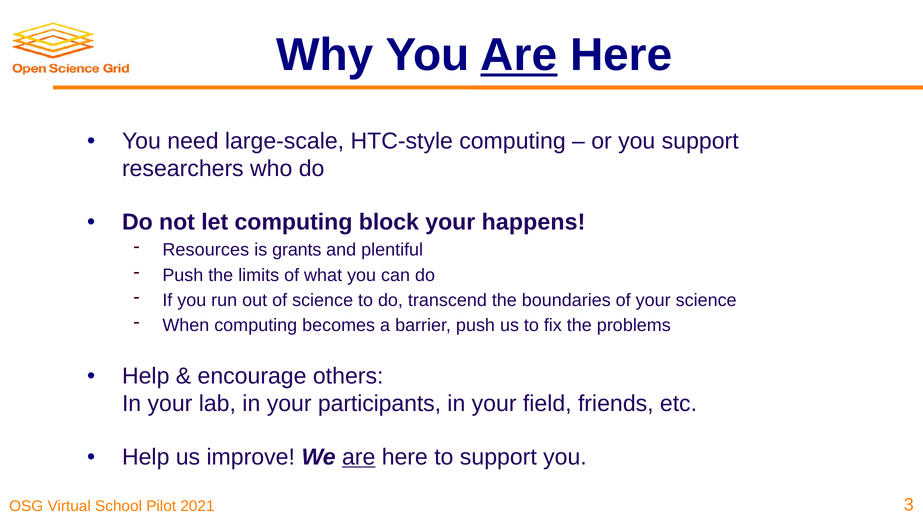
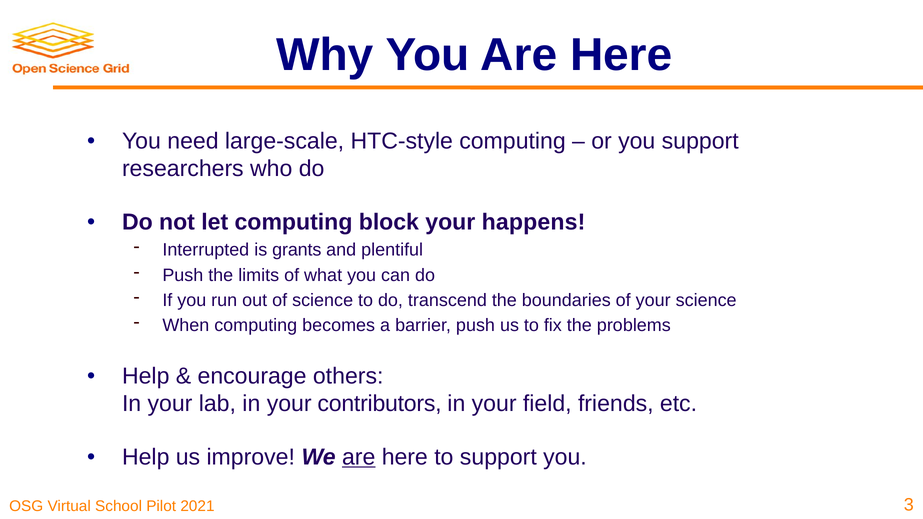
Are at (519, 55) underline: present -> none
Resources: Resources -> Interrupted
participants: participants -> contributors
